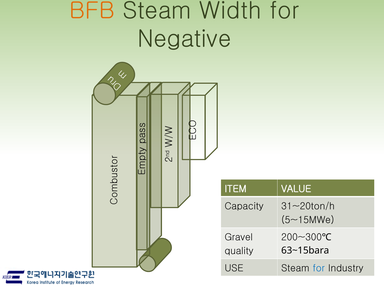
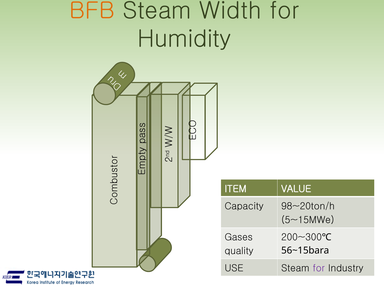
Negative: Negative -> Humidity
31~20ton/h: 31~20ton/h -> 98~20ton/h
Gravel: Gravel -> Gases
63~15bara: 63~15bara -> 56~15bara
for at (319, 268) colour: blue -> purple
